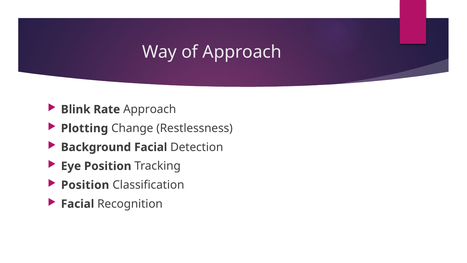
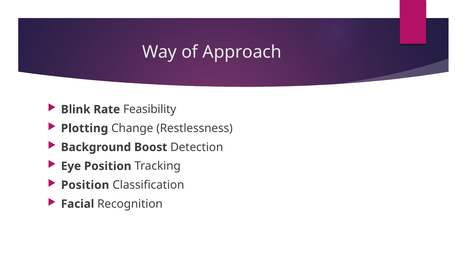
Rate Approach: Approach -> Feasibility
Background Facial: Facial -> Boost
